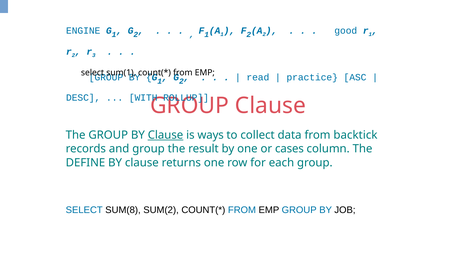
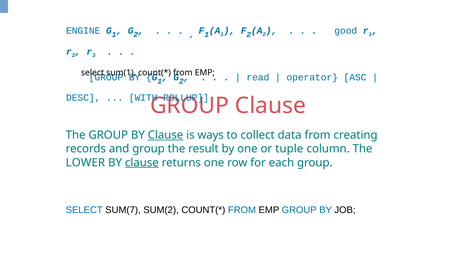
practice: practice -> operator
backtick: backtick -> creating
cases: cases -> tuple
DEFINE: DEFINE -> LOWER
clause at (142, 162) underline: none -> present
SUM(8: SUM(8 -> SUM(7
